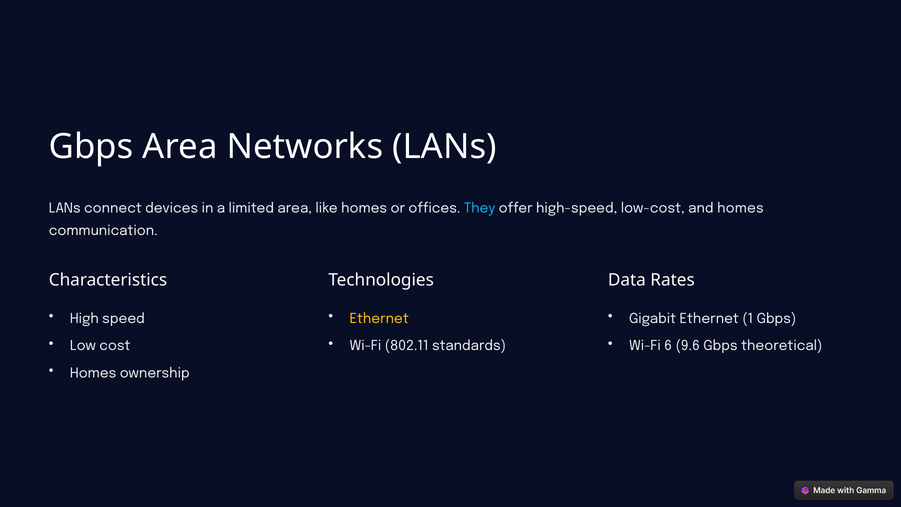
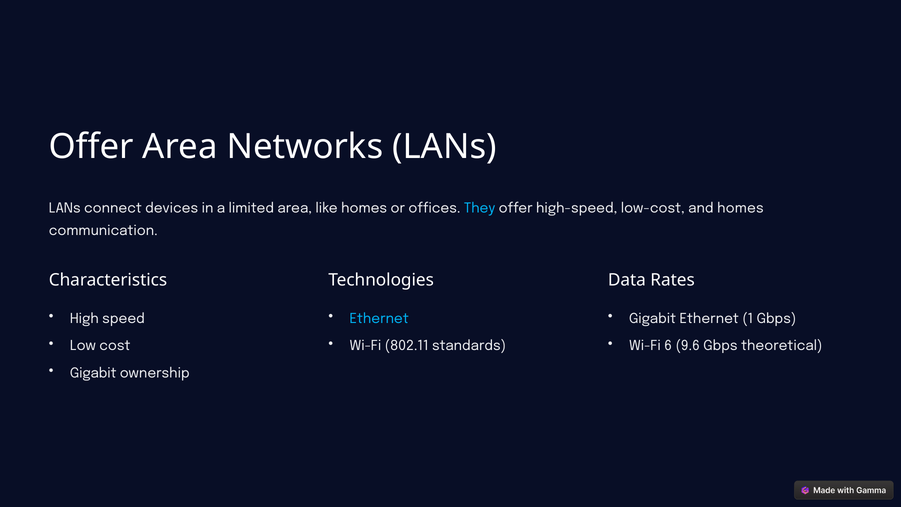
Gbps at (91, 147): Gbps -> Offer
Ethernet at (379, 318) colour: yellow -> light blue
Homes at (93, 373): Homes -> Gigabit
